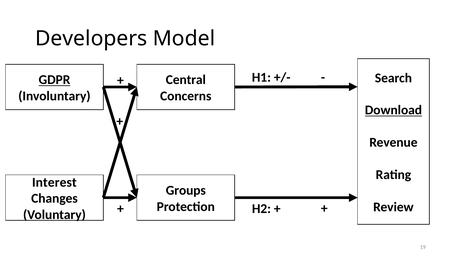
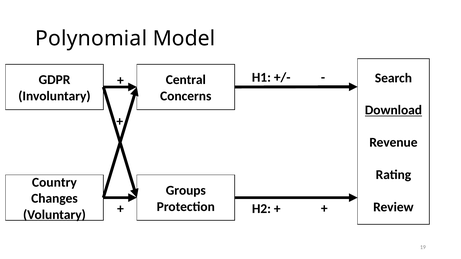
Developers: Developers -> Polynomial
GDPR underline: present -> none
Interest: Interest -> Country
